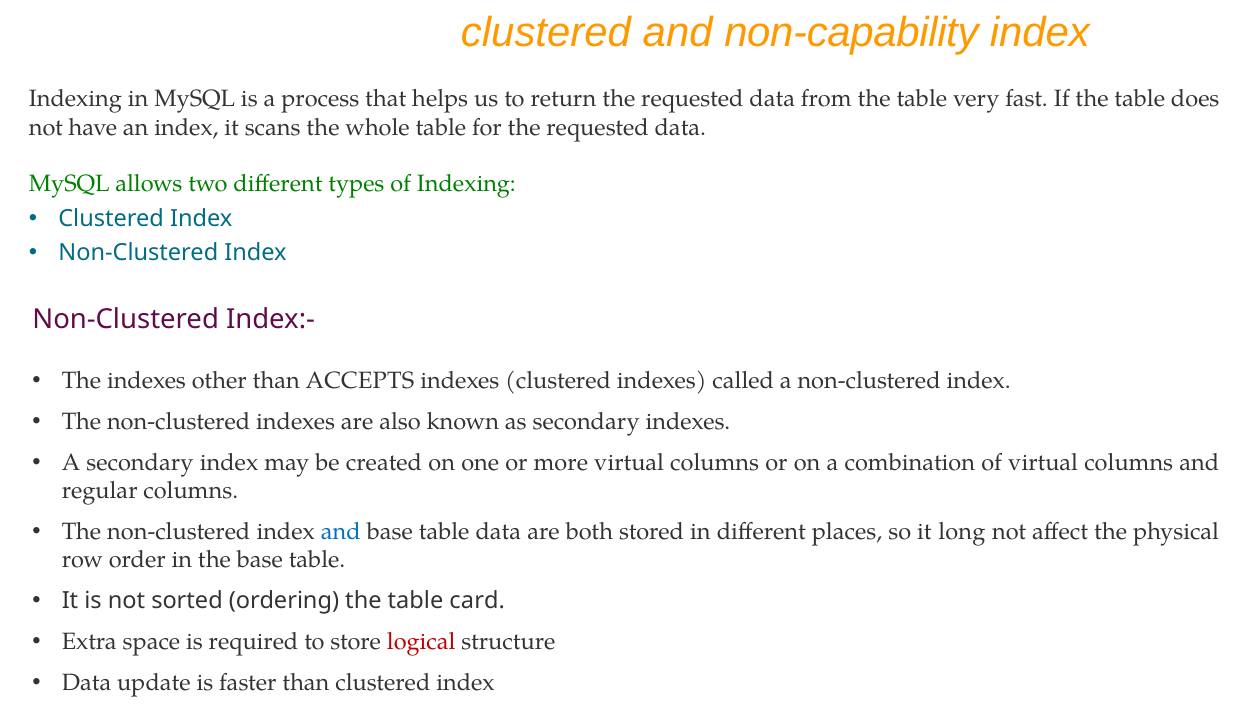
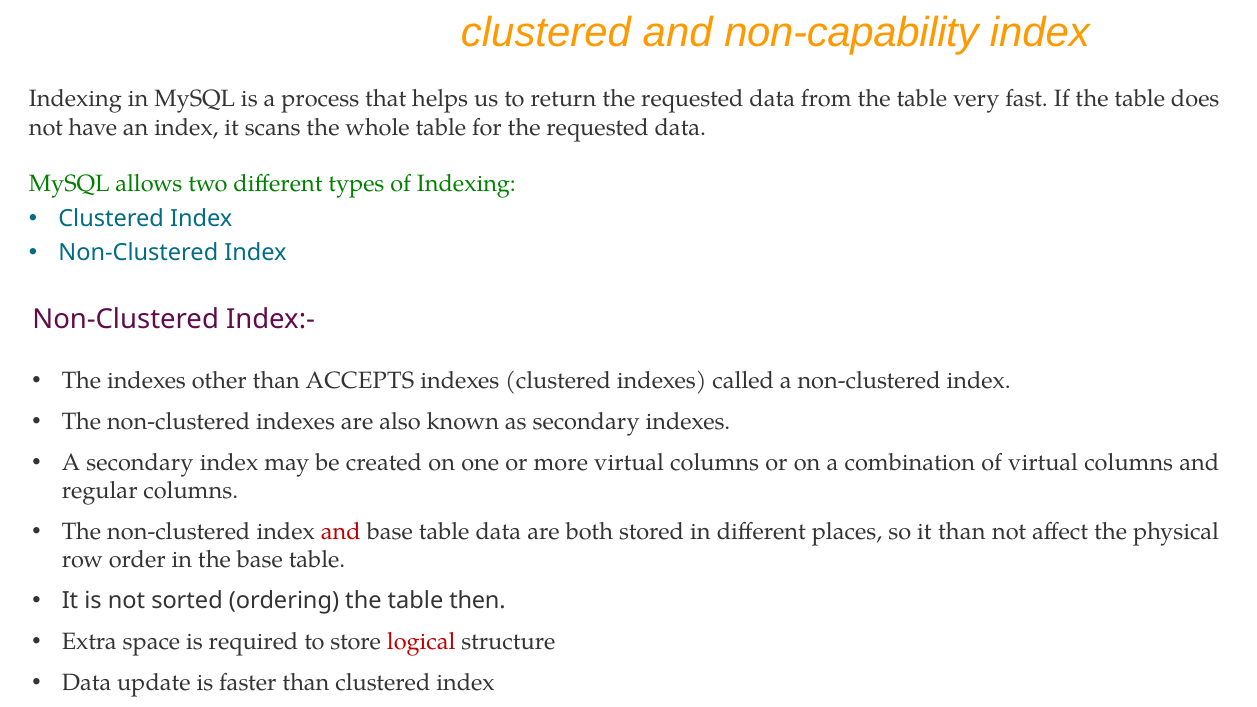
and at (341, 532) colour: blue -> red
it long: long -> than
card: card -> then
